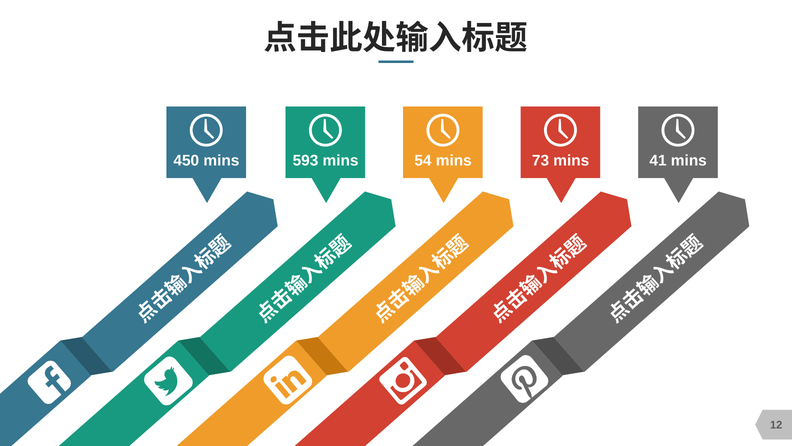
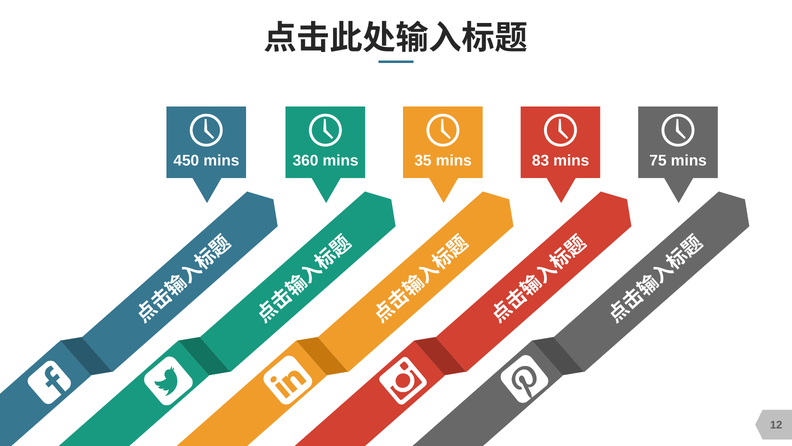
593: 593 -> 360
54: 54 -> 35
73: 73 -> 83
41: 41 -> 75
